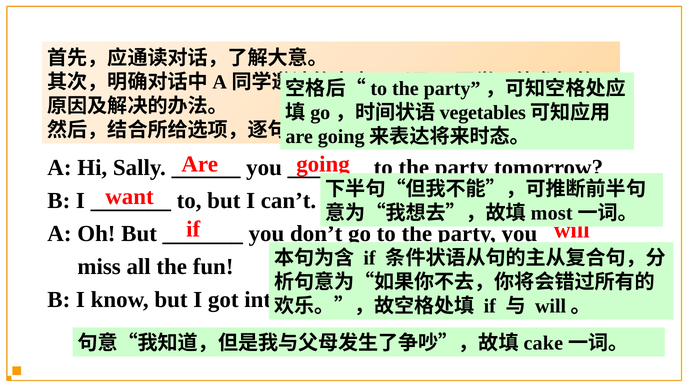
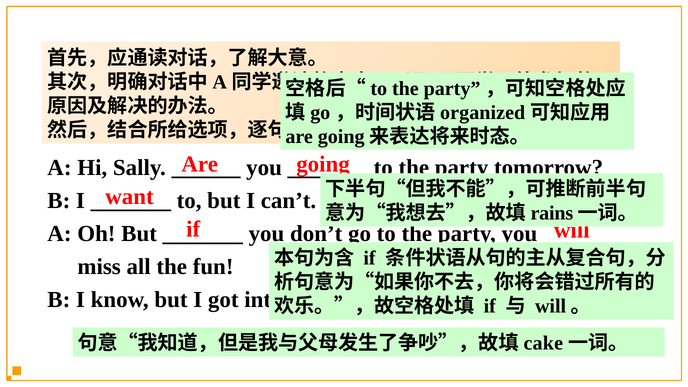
vegetables: vegetables -> organized
most: most -> rains
